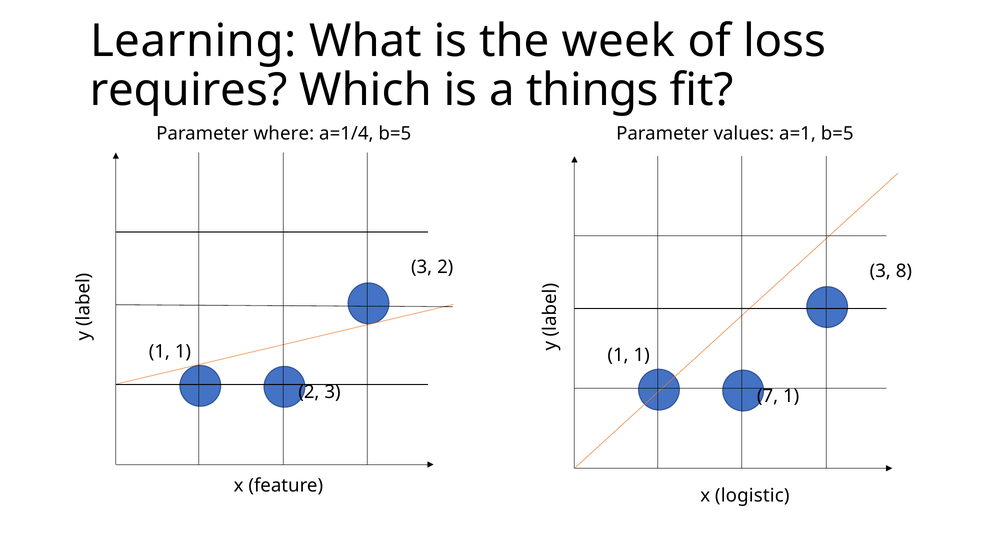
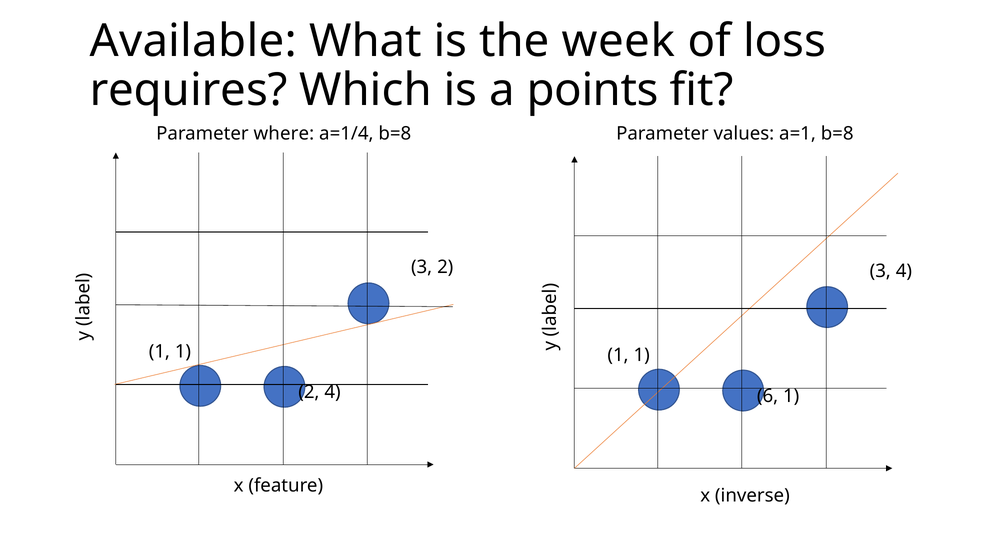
Learning: Learning -> Available
things: things -> points
a=1/4 b=5: b=5 -> b=8
a=1 b=5: b=5 -> b=8
3 8: 8 -> 4
2 3: 3 -> 4
7: 7 -> 6
logistic: logistic -> inverse
